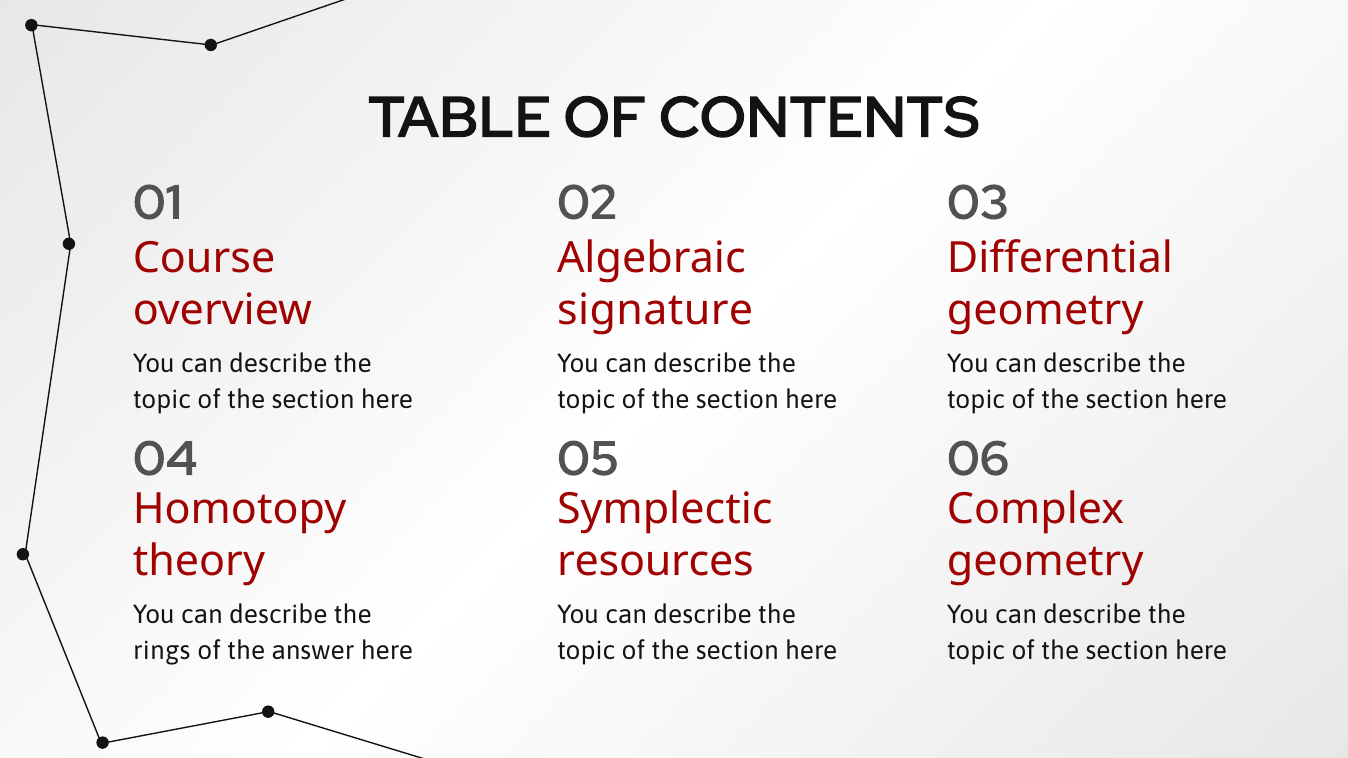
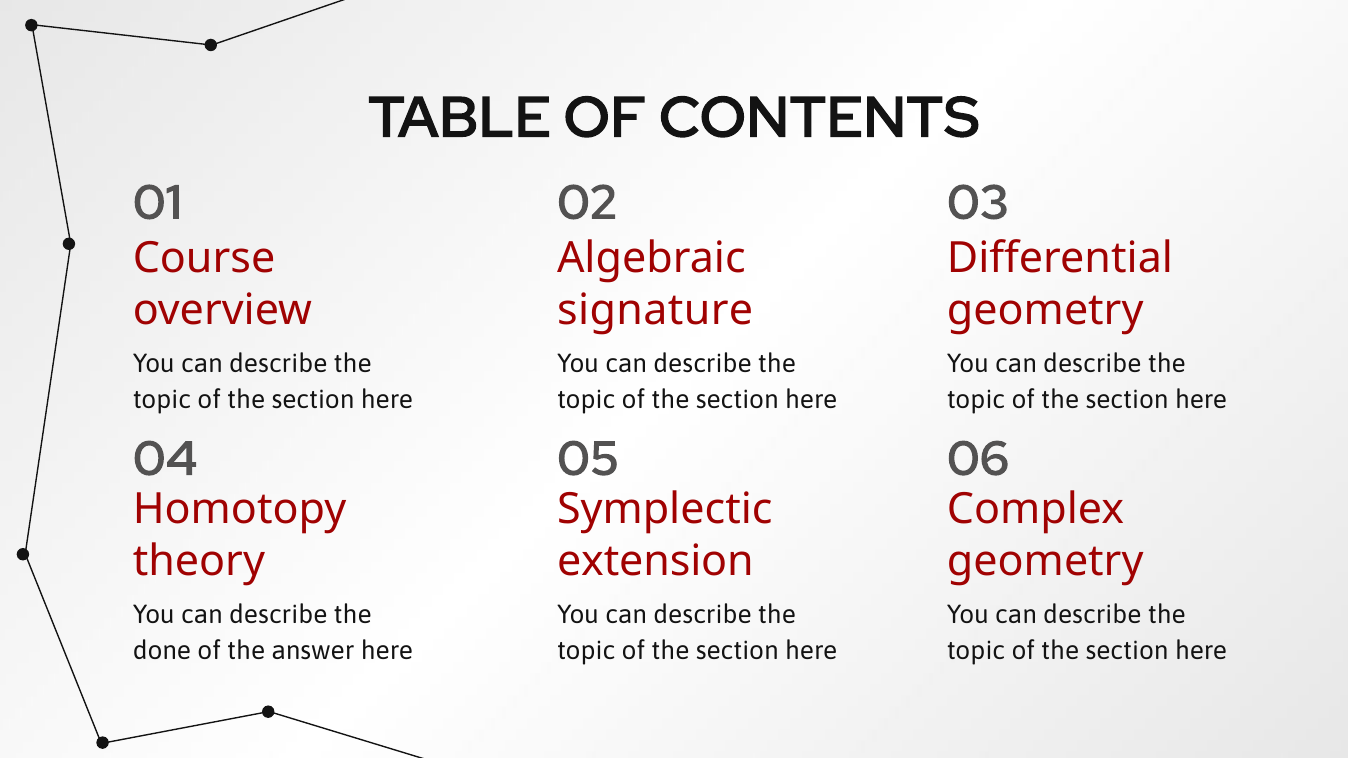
resources: resources -> extension
rings: rings -> done
